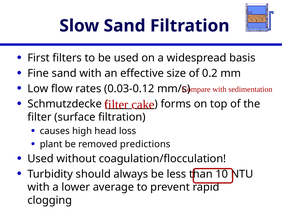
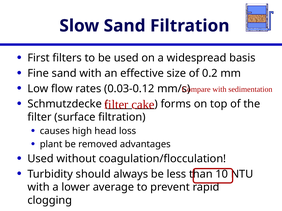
predictions: predictions -> advantages
